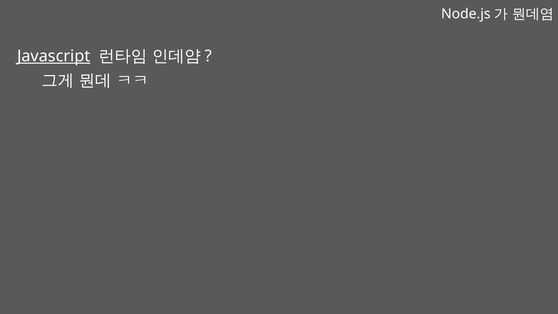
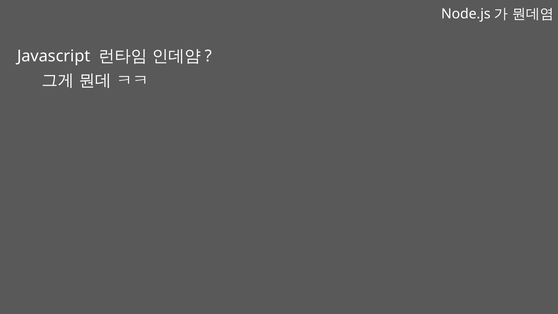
Javascript underline: present -> none
